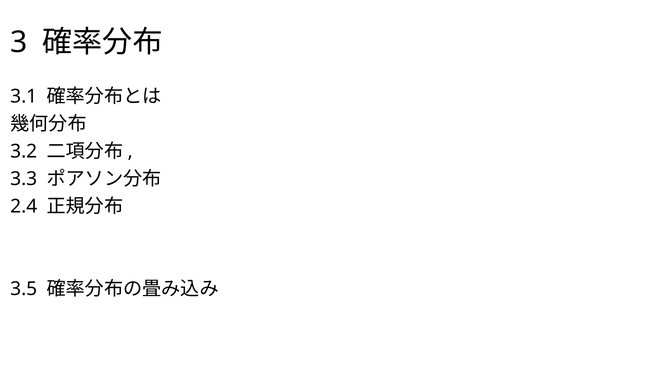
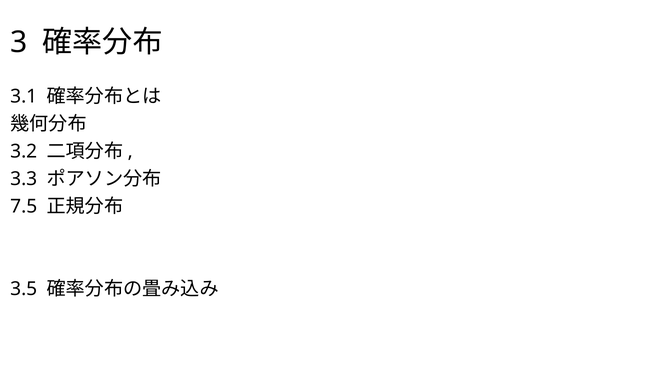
2.4: 2.4 -> 7.5
